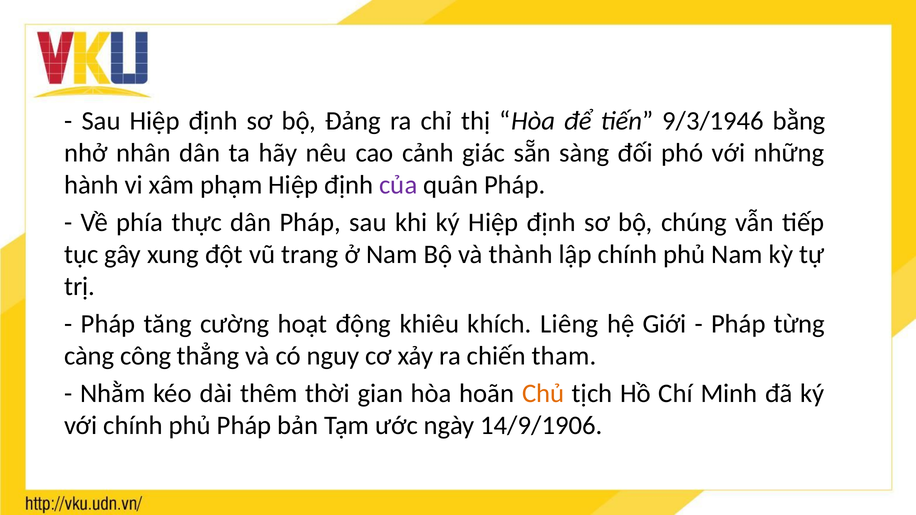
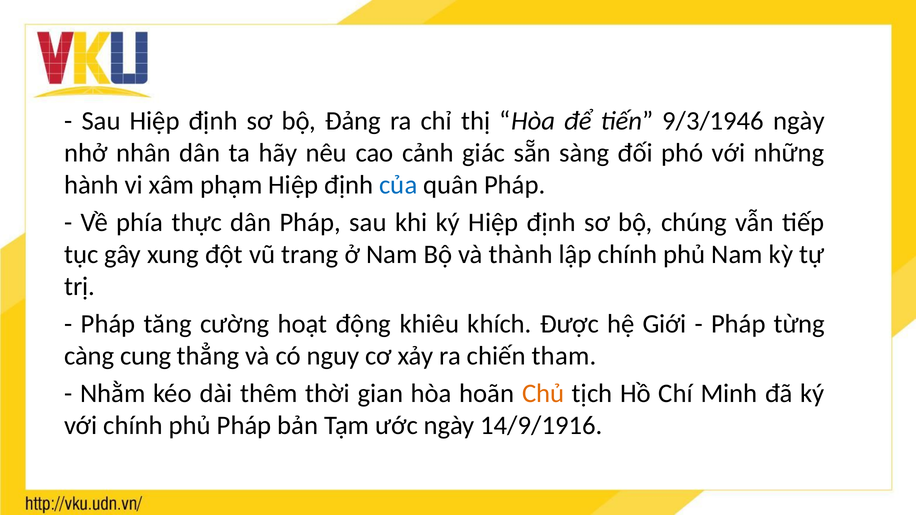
9/3/1946 bằng: bằng -> ngày
của colour: purple -> blue
Liêng: Liêng -> Được
công: công -> cung
14/9/1906: 14/9/1906 -> 14/9/1916
